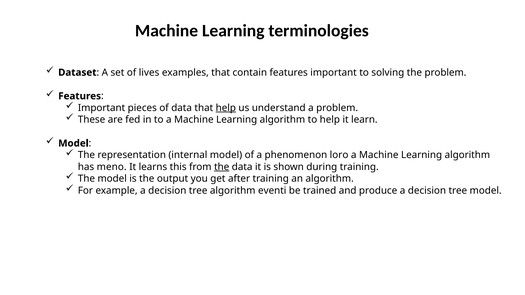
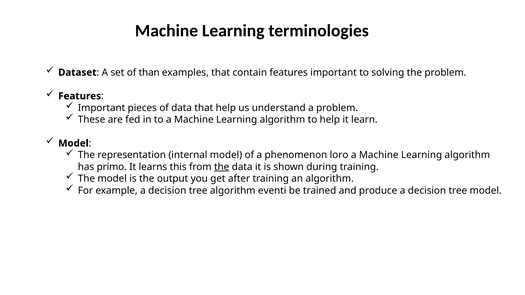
lives: lives -> than
help at (226, 108) underline: present -> none
meno: meno -> primo
